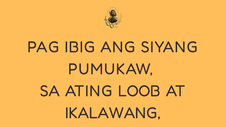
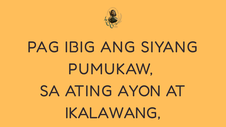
LOOB: LOOB -> AYON
